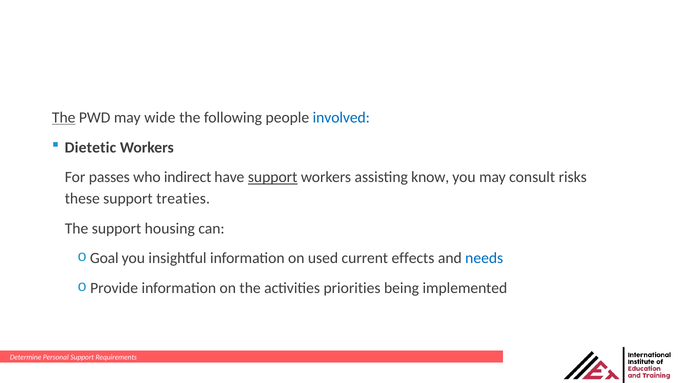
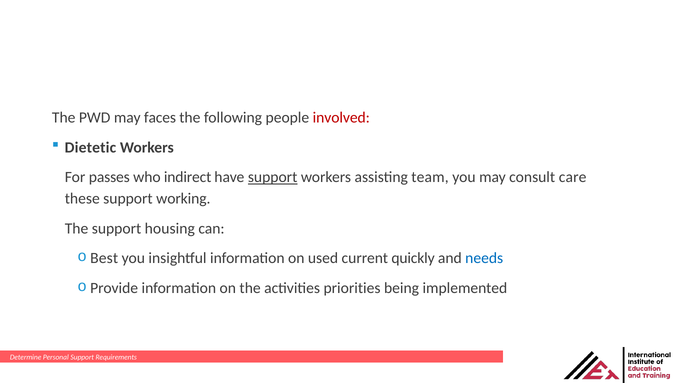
The at (64, 118) underline: present -> none
wide: wide -> faces
involved colour: blue -> red
know: know -> team
risks: risks -> care
treaties: treaties -> working
Goal: Goal -> Best
effects: effects -> quickly
